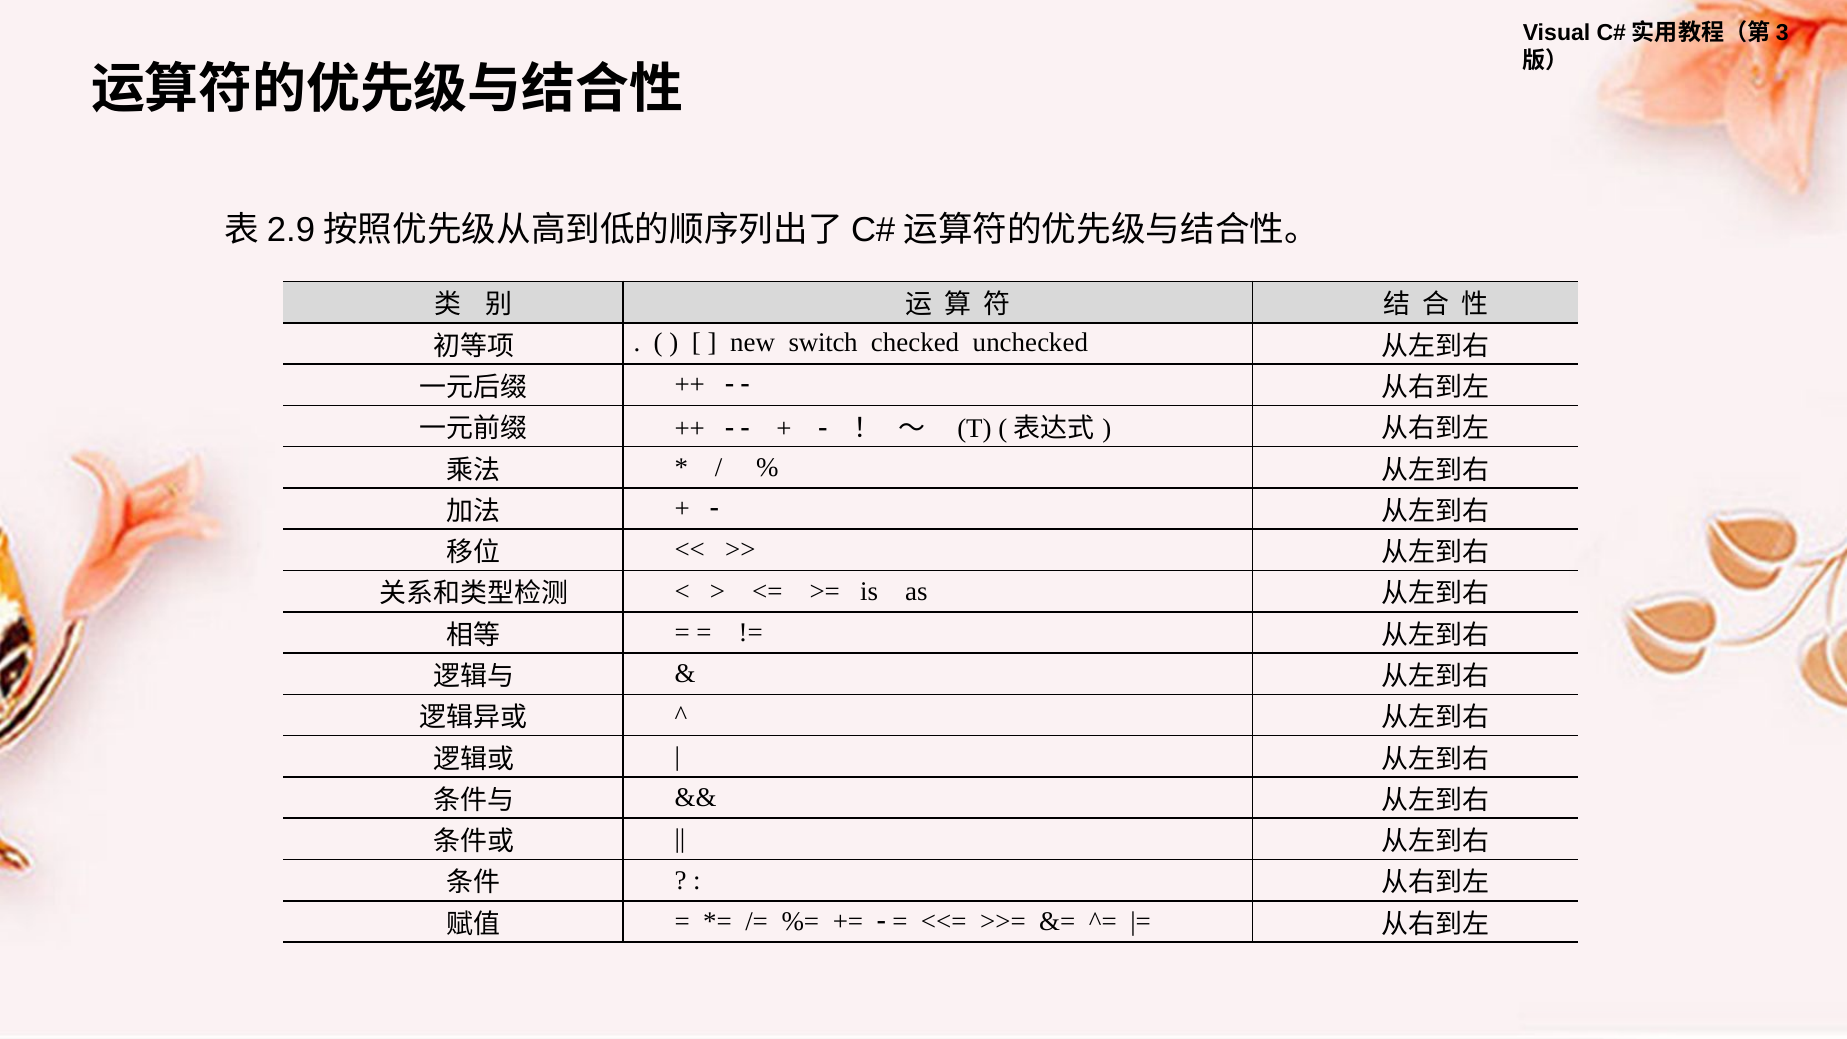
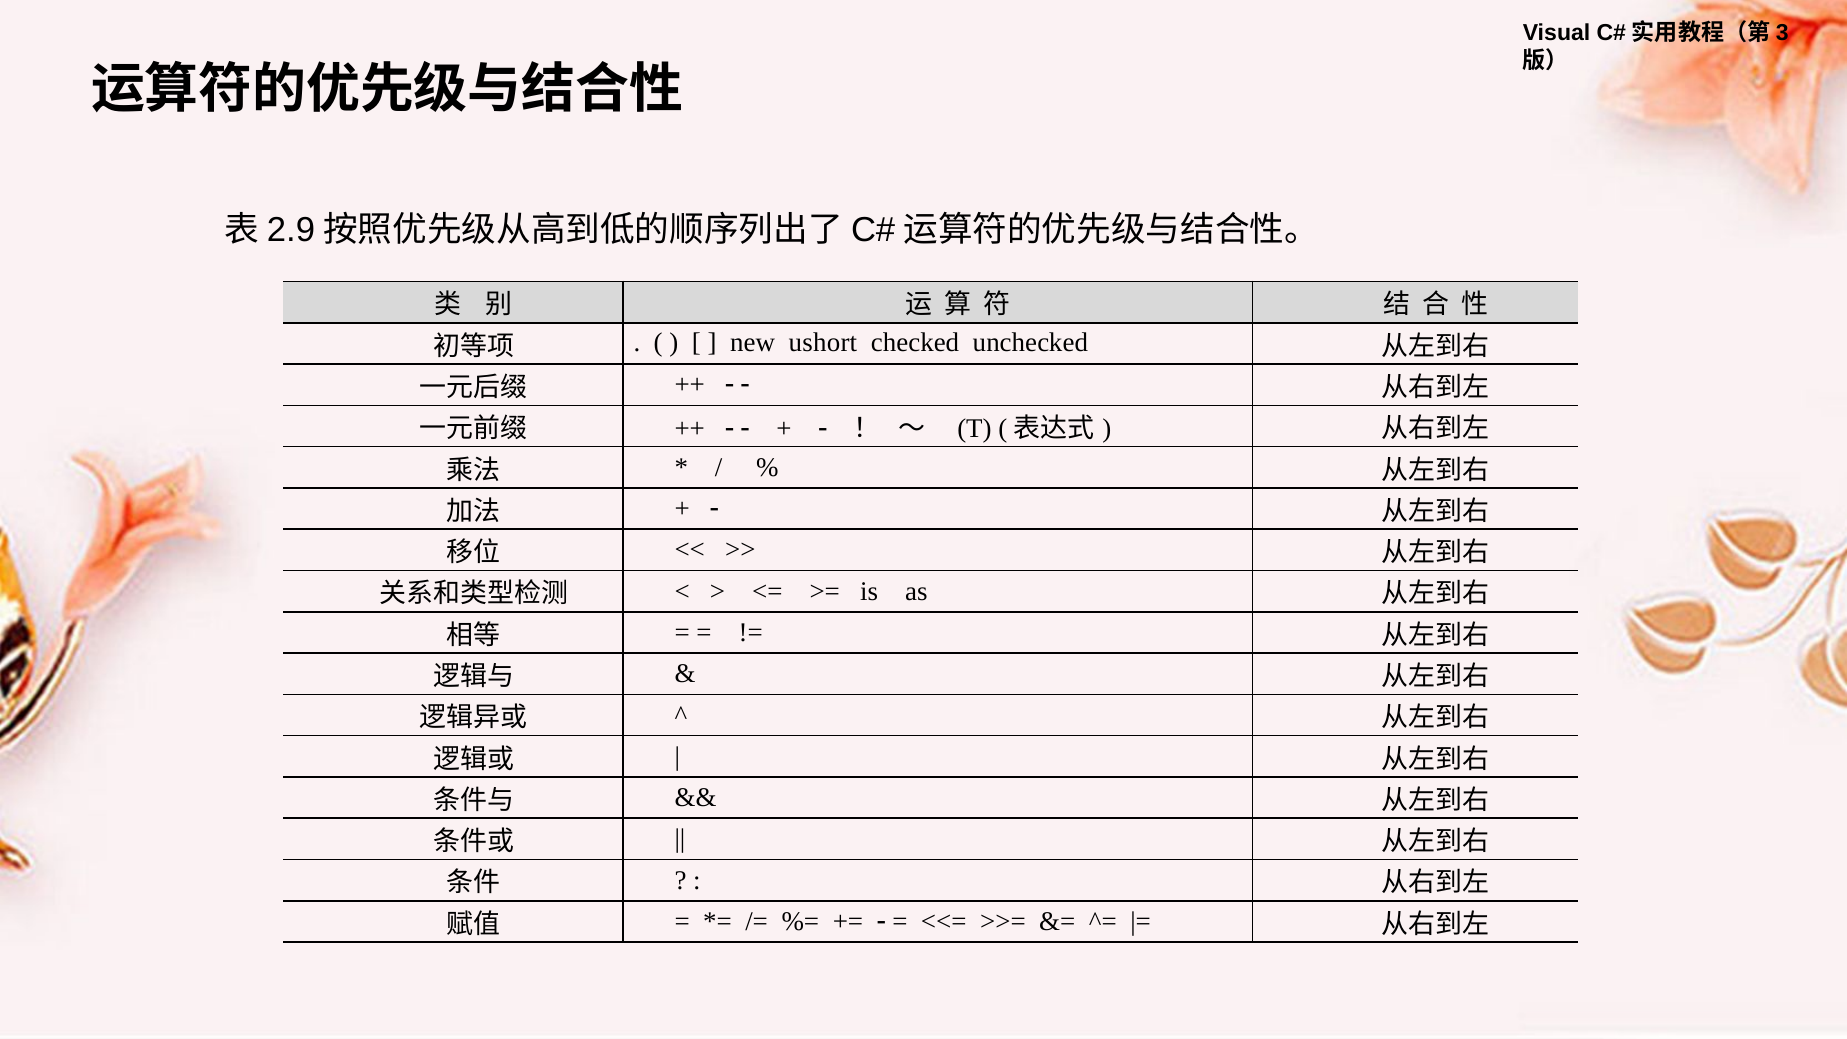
switch: switch -> ushort
